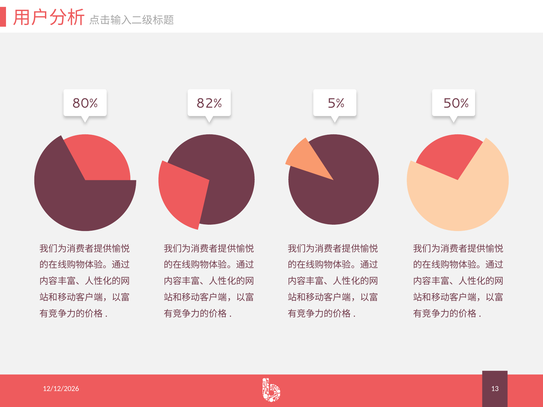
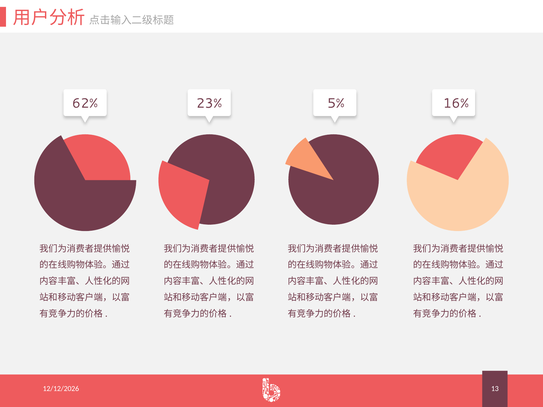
80%: 80% -> 62%
82%: 82% -> 23%
50%: 50% -> 16%
